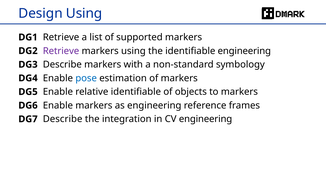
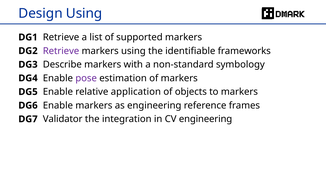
identifiable engineering: engineering -> frameworks
pose colour: blue -> purple
relative identifiable: identifiable -> application
DG7 Describe: Describe -> Validator
